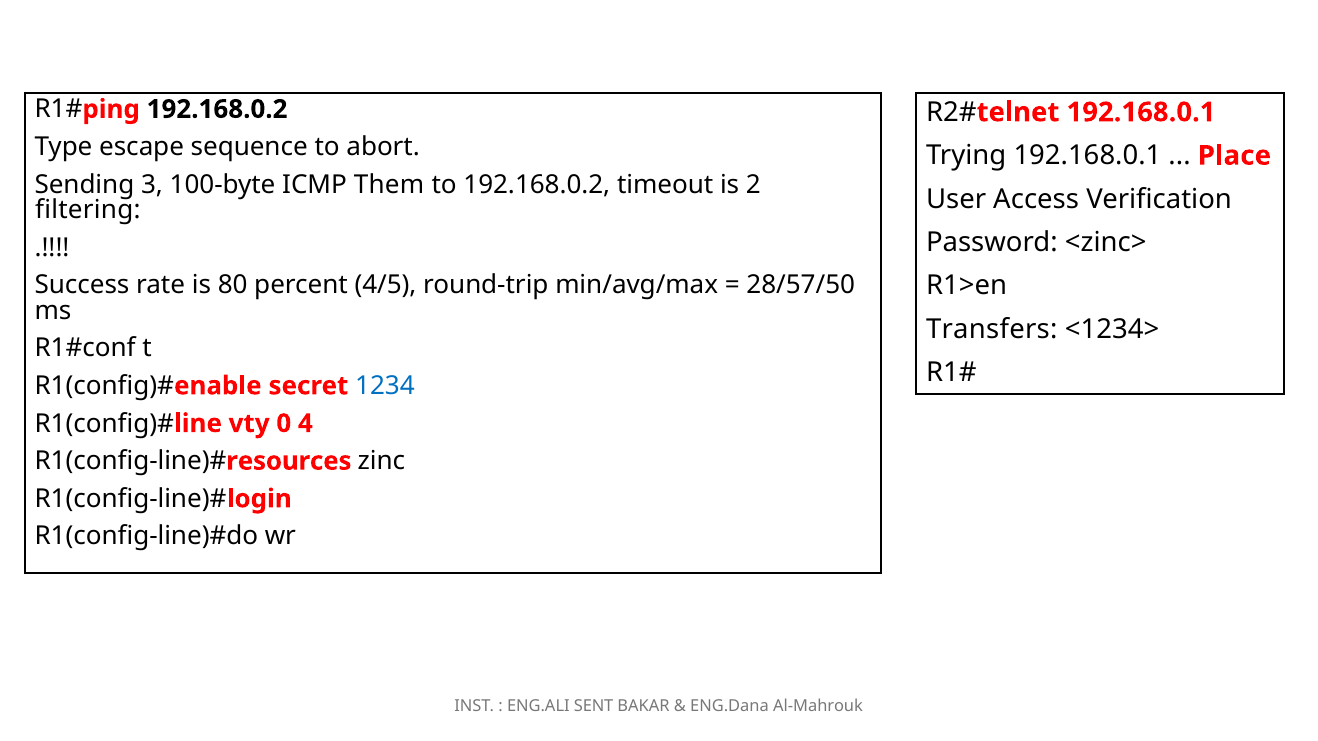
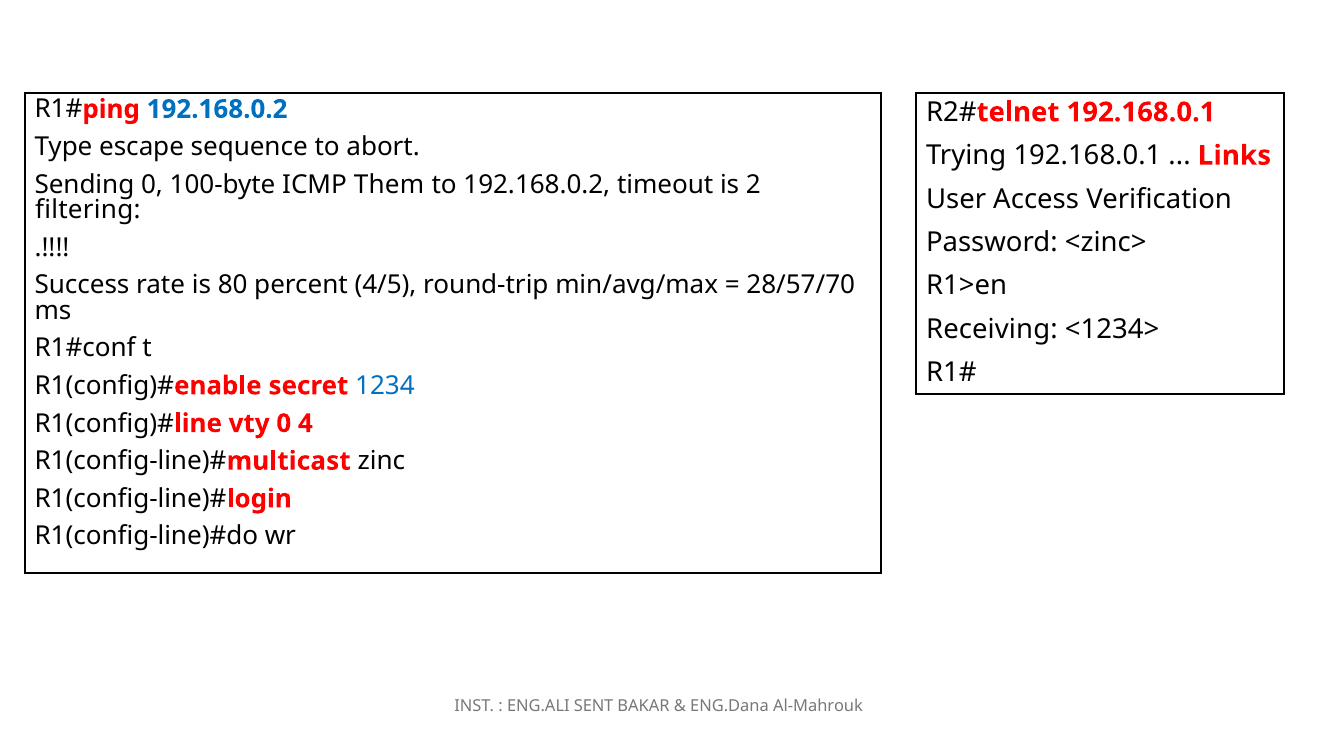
192.168.0.2 at (217, 109) colour: black -> blue
Place: Place -> Links
Sending 3: 3 -> 0
28/57/50: 28/57/50 -> 28/57/70
Transfers: Transfers -> Receiving
resources: resources -> multicast
